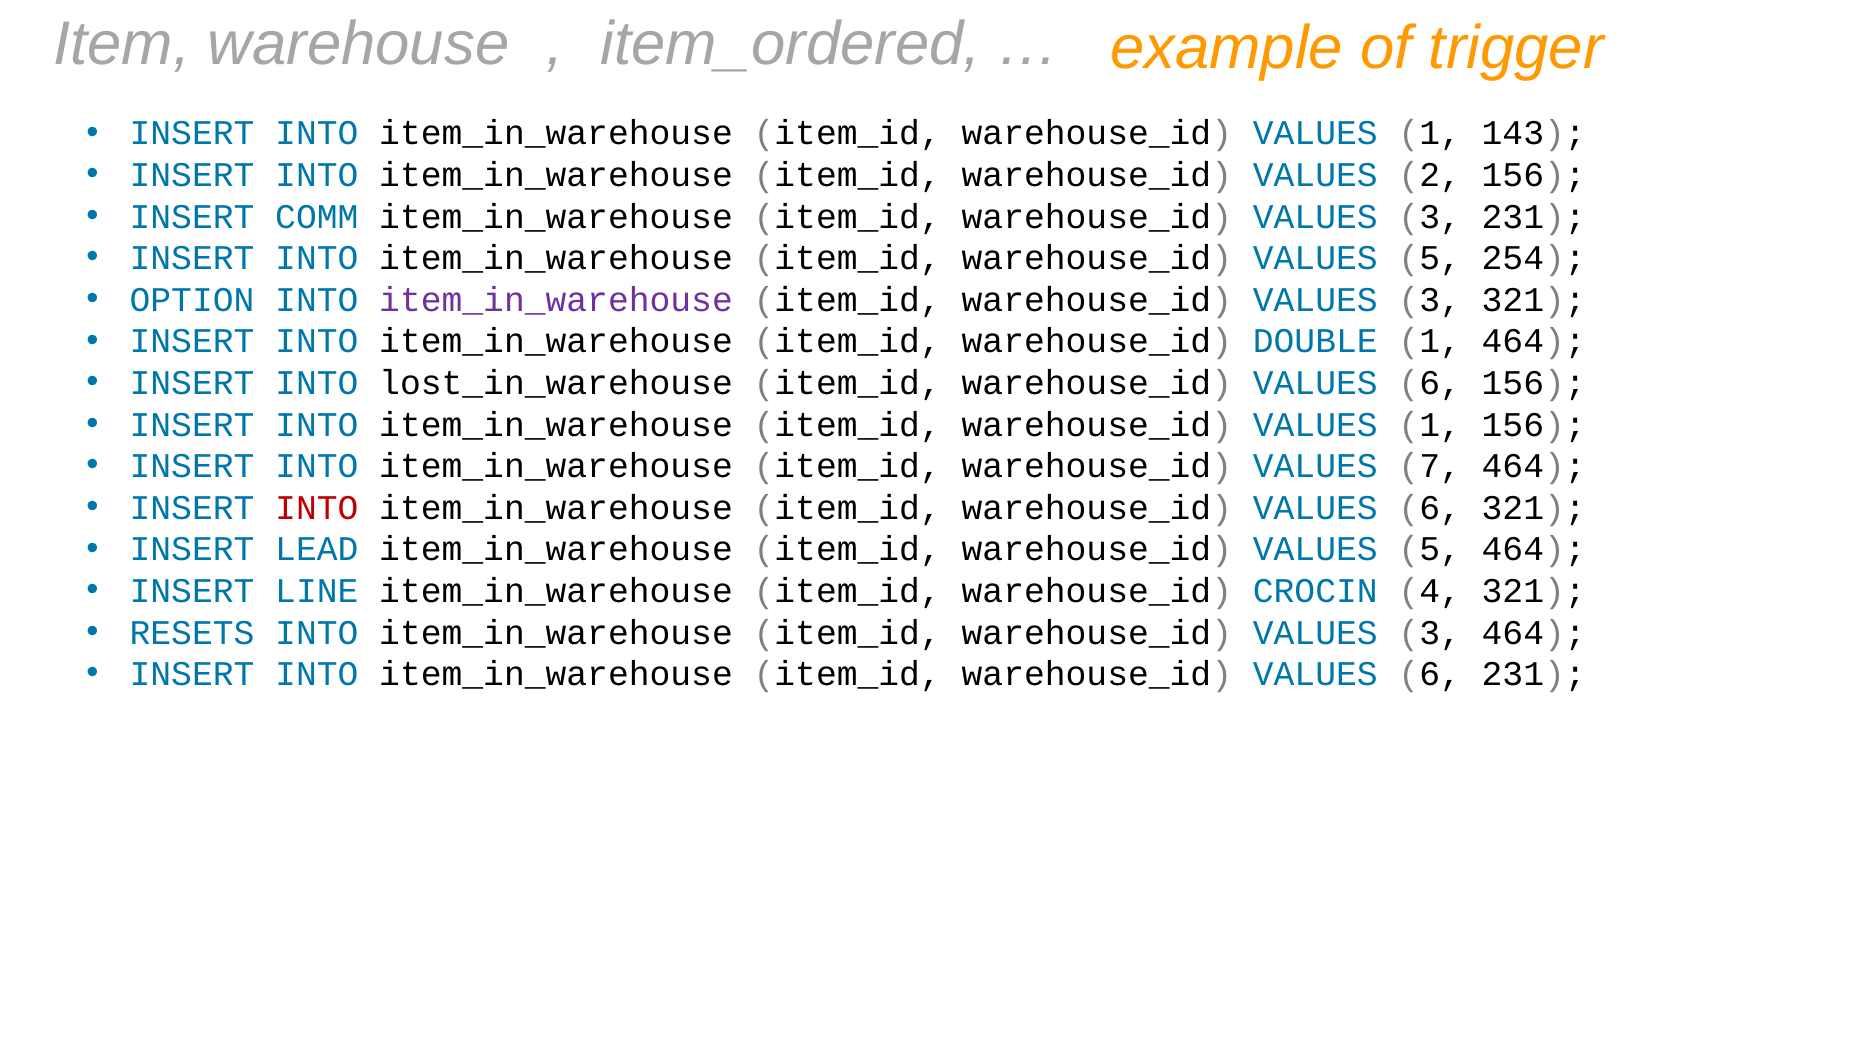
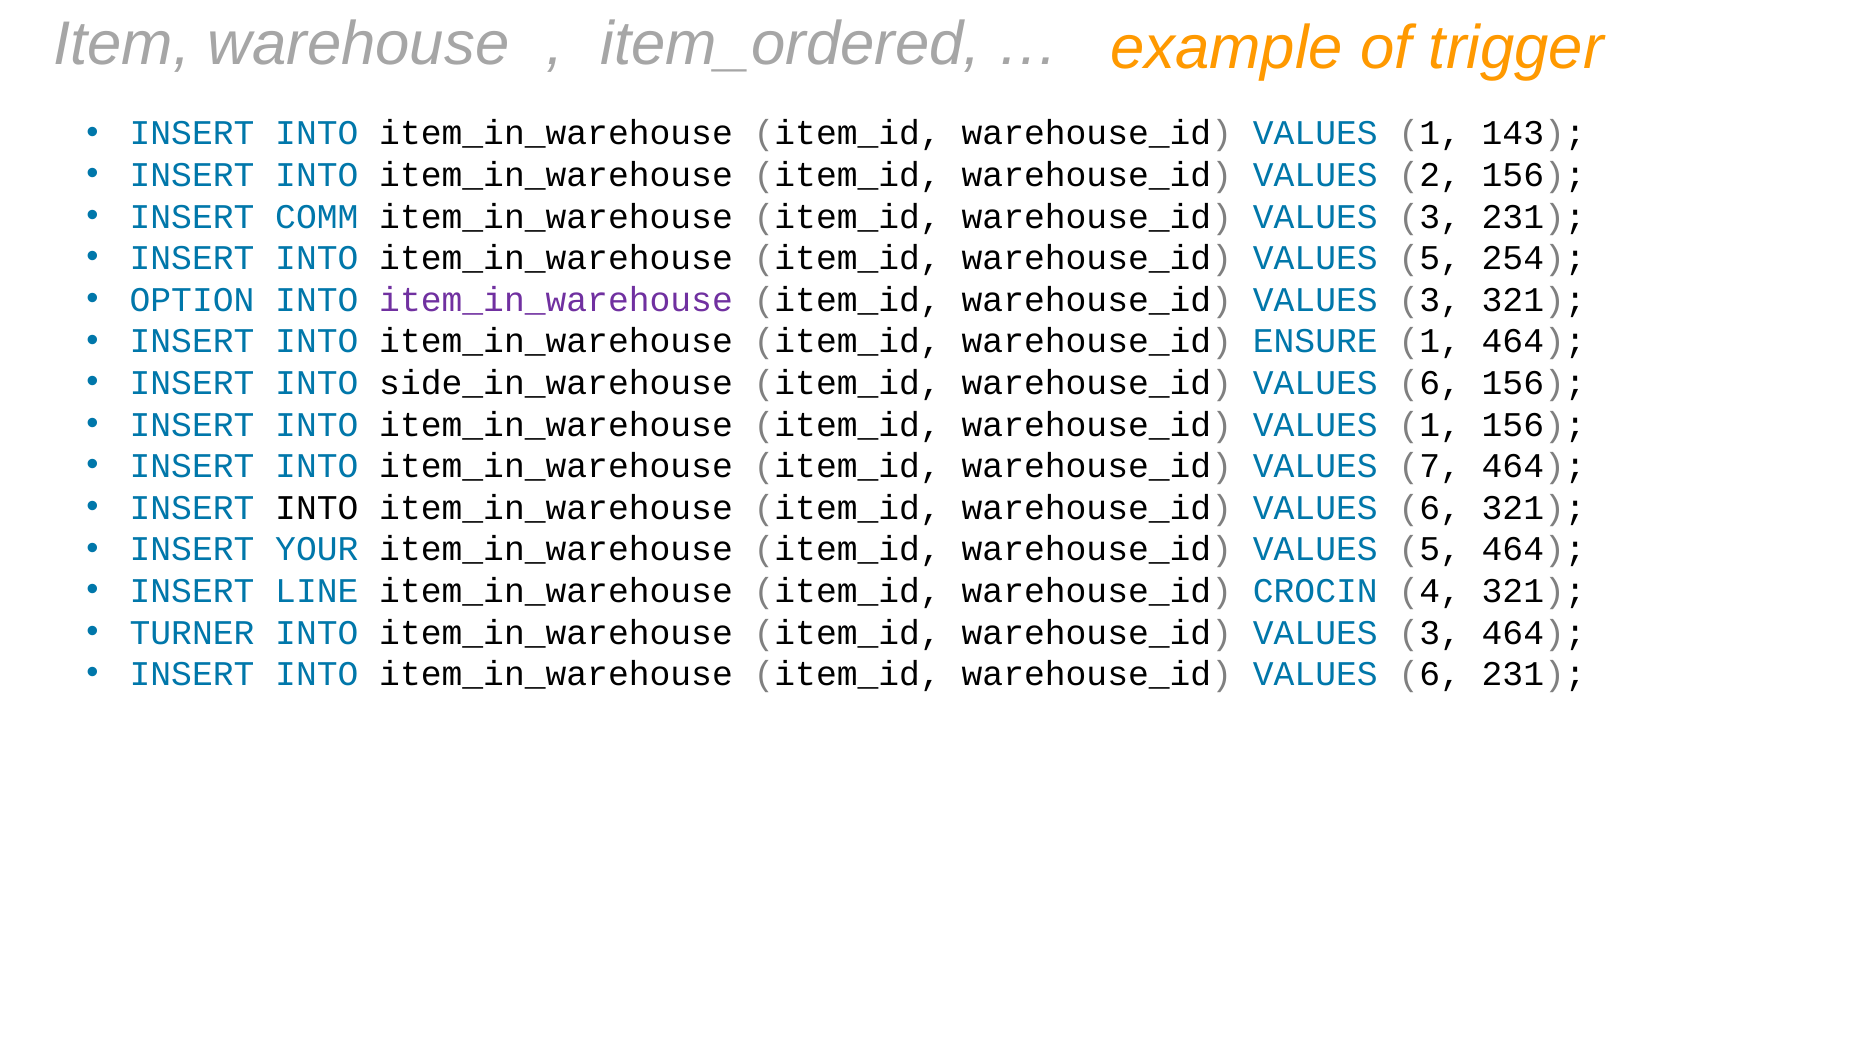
DOUBLE: DOUBLE -> ENSURE
lost_in_warehouse: lost_in_warehouse -> side_in_warehouse
INTO at (317, 508) colour: red -> black
LEAD: LEAD -> YOUR
RESETS: RESETS -> TURNER
